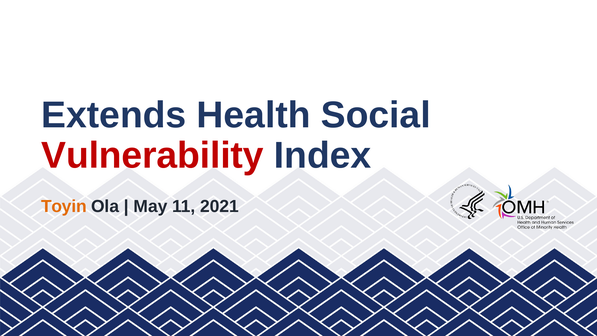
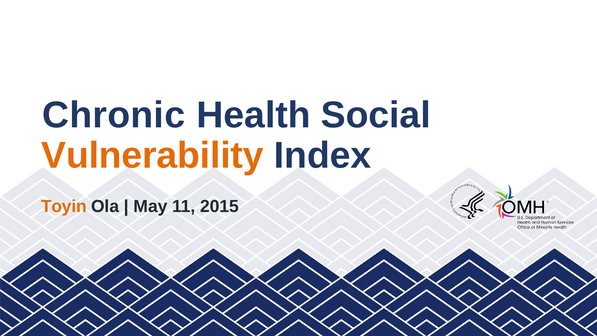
Extends: Extends -> Chronic
Vulnerability colour: red -> orange
2021: 2021 -> 2015
